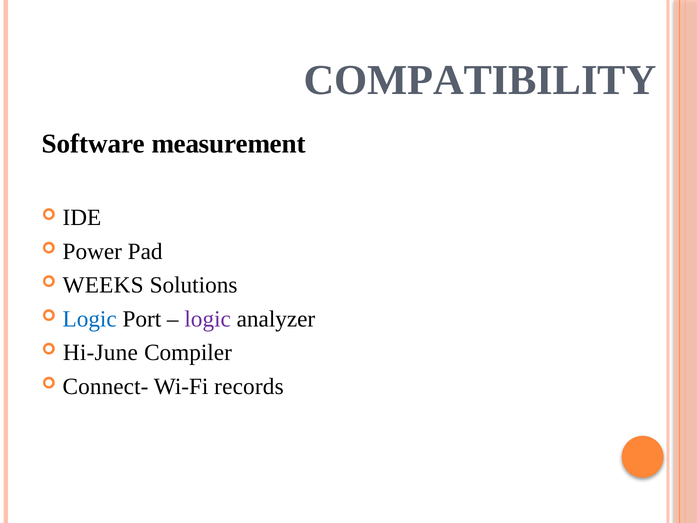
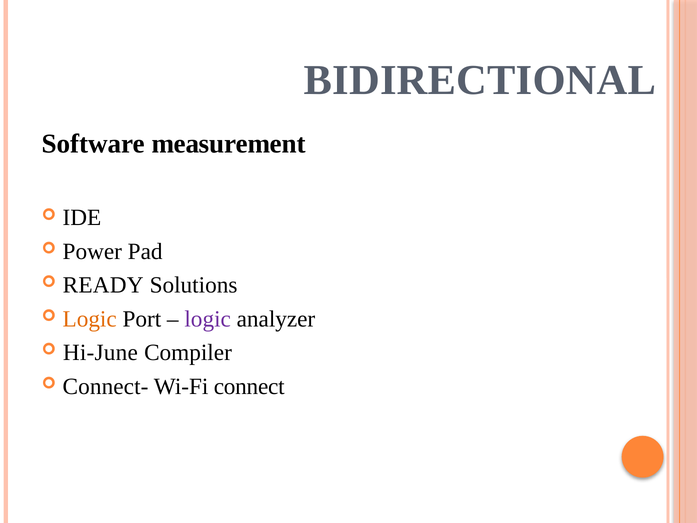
COMPATIBILITY: COMPATIBILITY -> BIDIRECTIONAL
WEEKS: WEEKS -> READY
Logic at (90, 319) colour: blue -> orange
records: records -> connect
